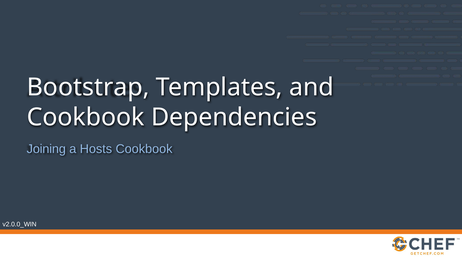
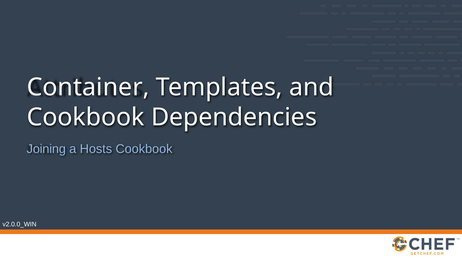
Bootstrap: Bootstrap -> Container
